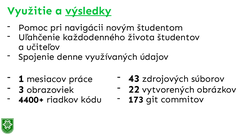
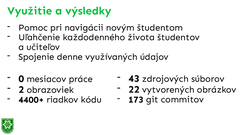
výsledky underline: present -> none
1: 1 -> 0
3: 3 -> 2
